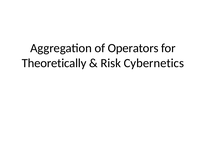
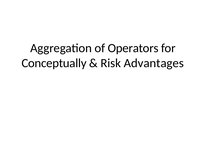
Theoretically: Theoretically -> Conceptually
Cybernetics: Cybernetics -> Advantages
